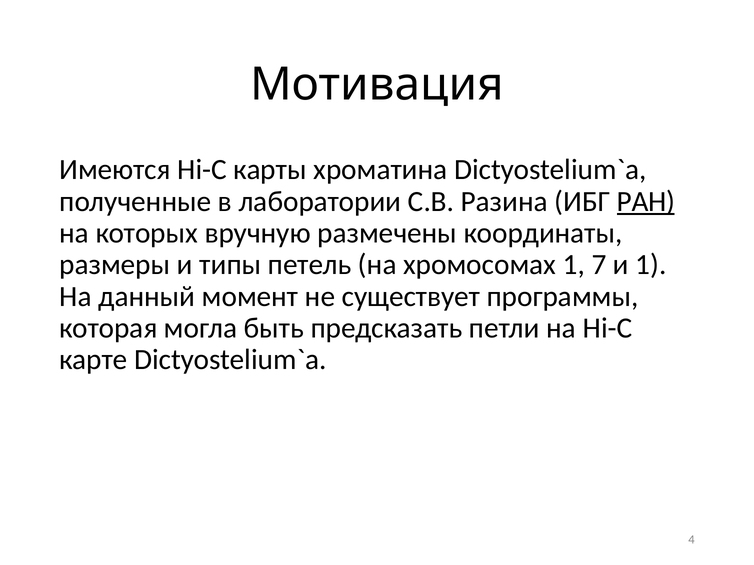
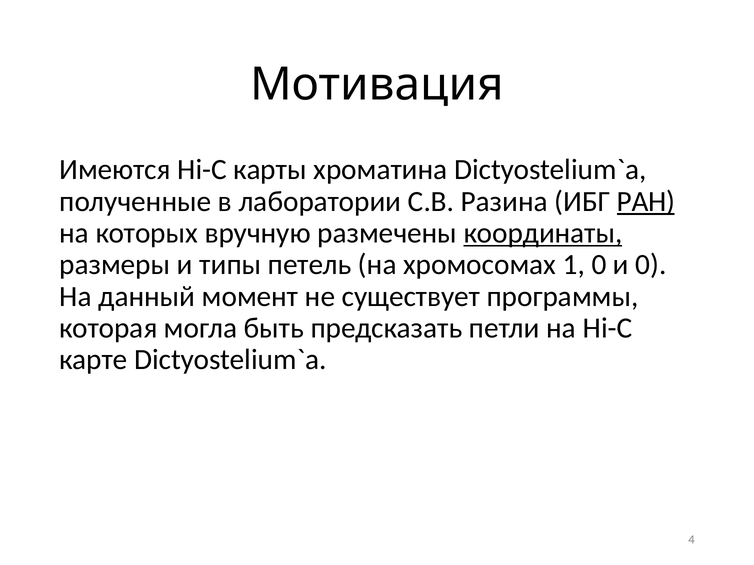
координаты underline: none -> present
1 7: 7 -> 0
и 1: 1 -> 0
